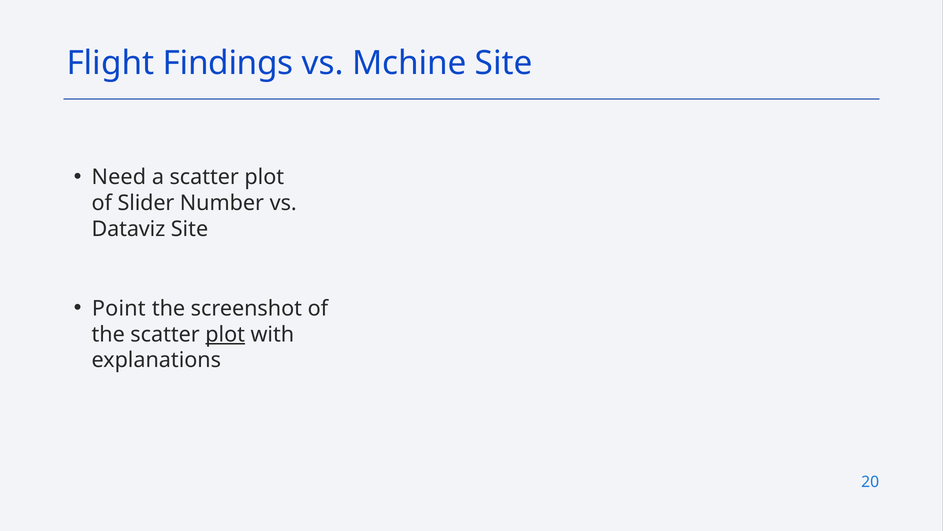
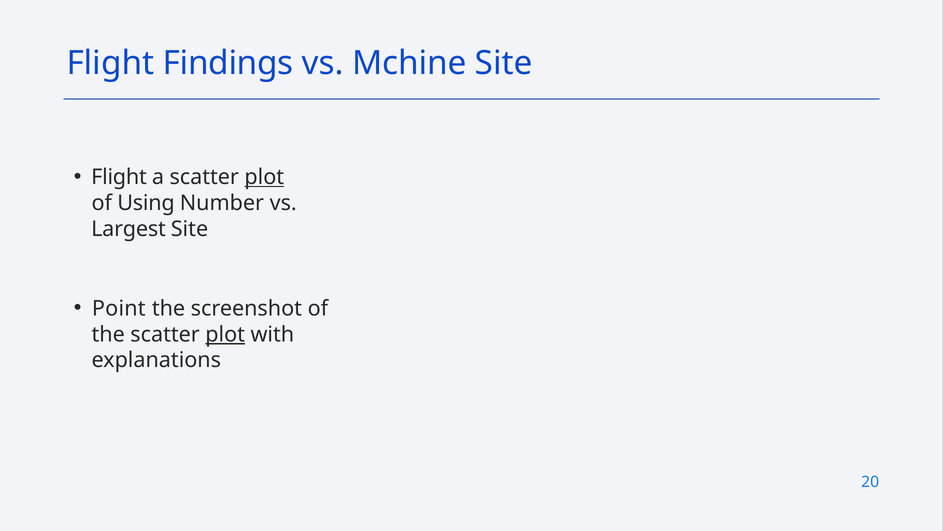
Need at (119, 177): Need -> Flight
plot at (264, 177) underline: none -> present
Slider: Slider -> Using
Dataviz: Dataviz -> Largest
